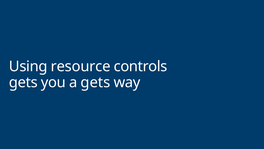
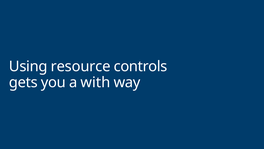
a gets: gets -> with
